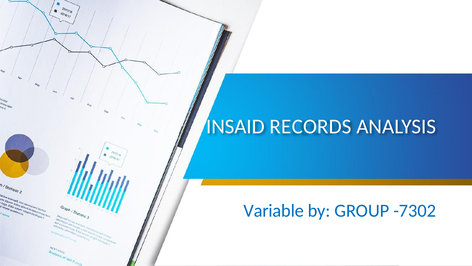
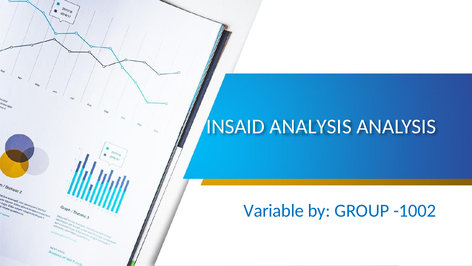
INSAID RECORDS: RECORDS -> ANALYSIS
-7302: -7302 -> -1002
